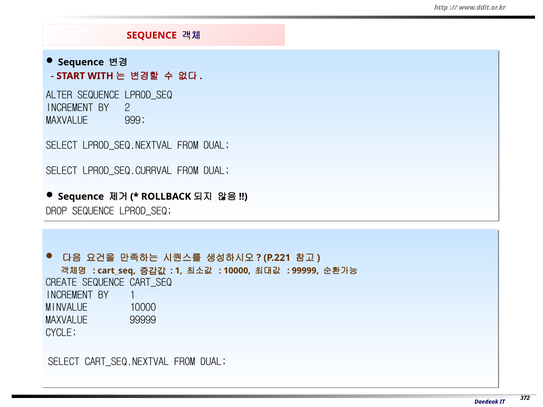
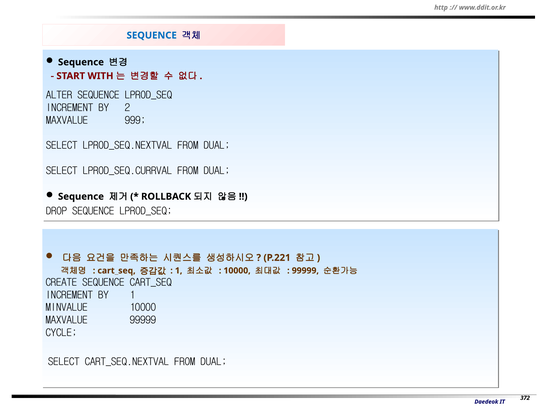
SEQUENCE at (152, 35) colour: red -> blue
